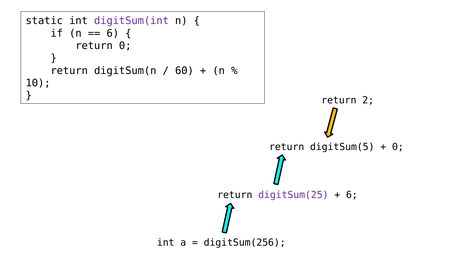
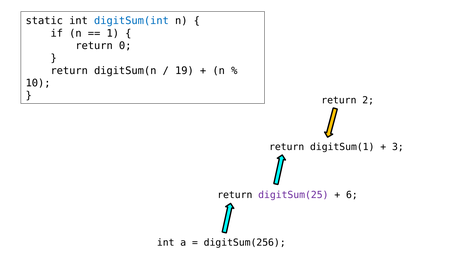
digitSum(int colour: purple -> blue
6 at (113, 33): 6 -> 1
60: 60 -> 19
digitSum(5: digitSum(5 -> digitSum(1
0 at (398, 147): 0 -> 3
